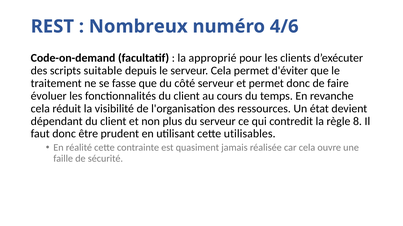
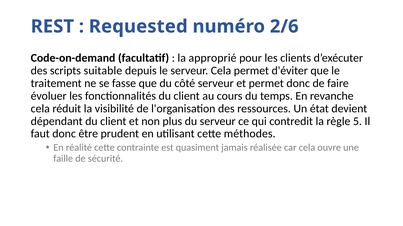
Nombreux: Nombreux -> Requested
4/6: 4/6 -> 2/6
8: 8 -> 5
utilisables: utilisables -> méthodes
